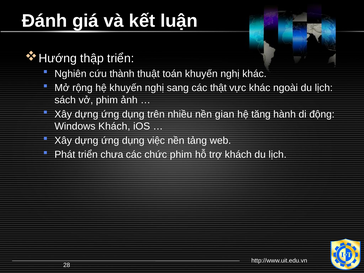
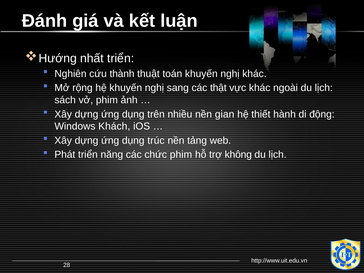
thập: thập -> nhất
tăng: tăng -> thiết
việc: việc -> trúc
chưa: chưa -> năng
trợ khách: khách -> không
